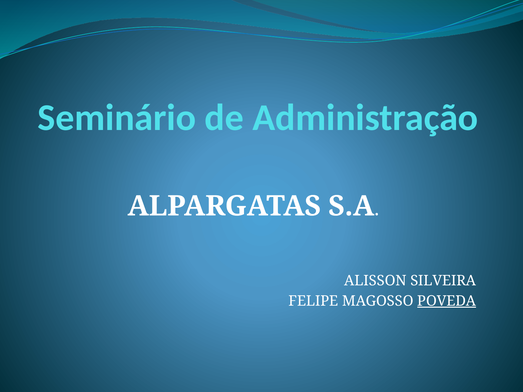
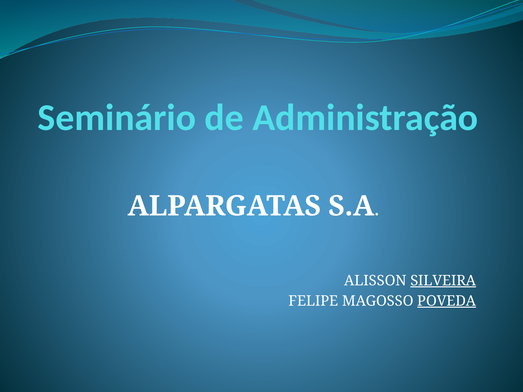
SILVEIRA underline: none -> present
